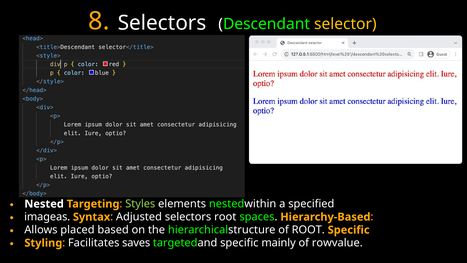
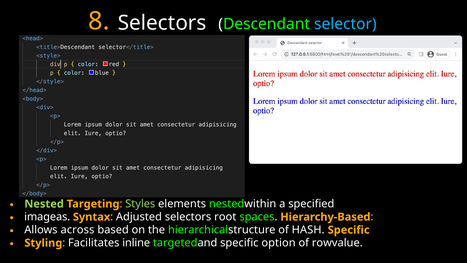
selector colour: yellow -> light blue
Nested colour: white -> light green
placed: placed -> across
of ROOT: ROOT -> HASH
saves: saves -> inline
mainly: mainly -> option
